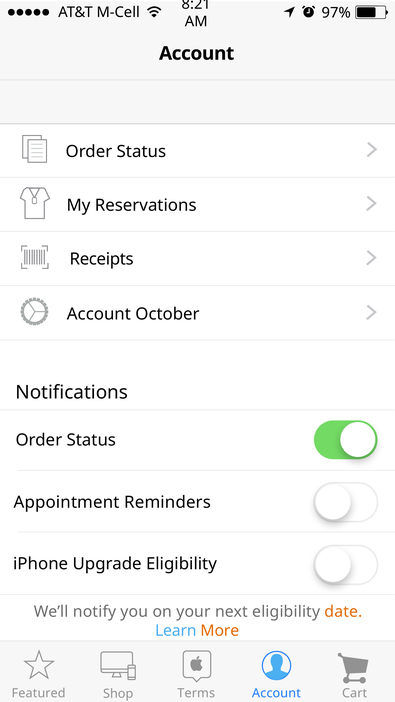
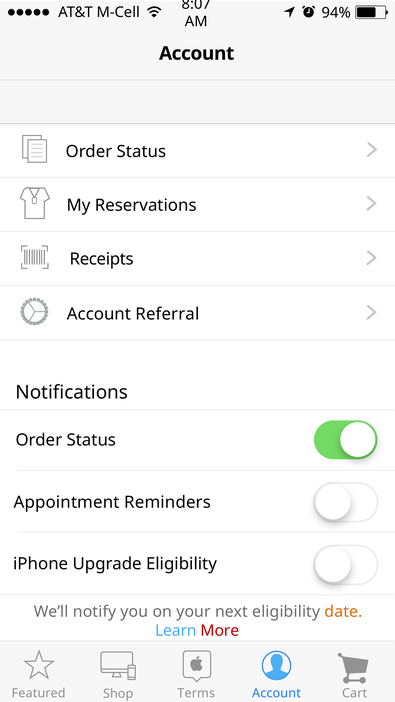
8:21: 8:21 -> 8:07
97%: 97% -> 94%
October: October -> Referral
More colour: orange -> red
